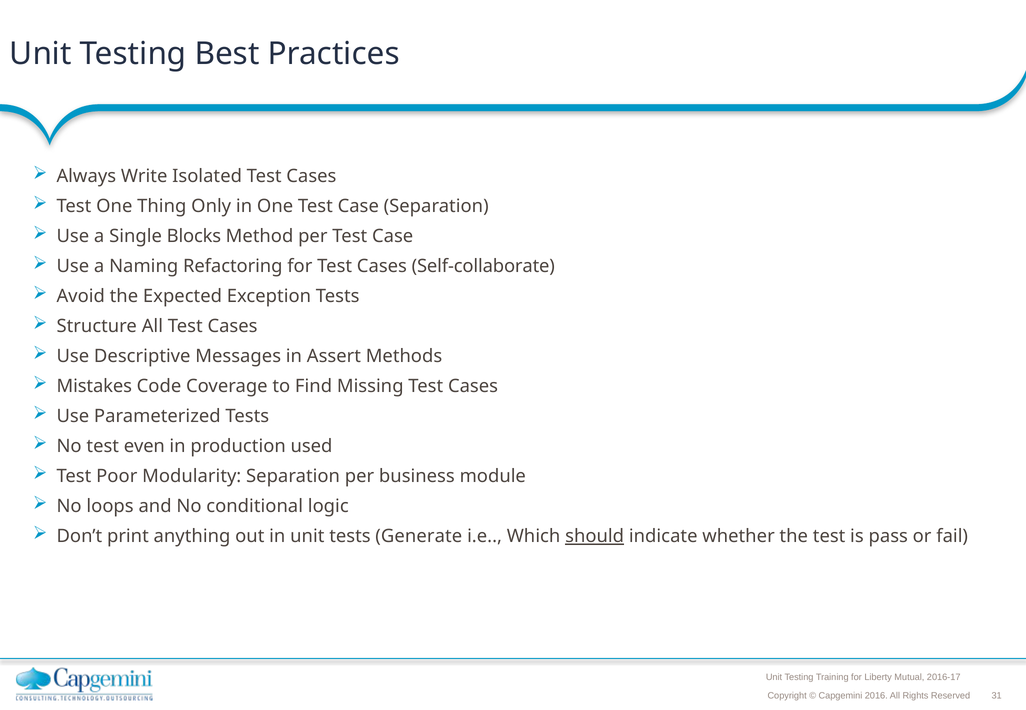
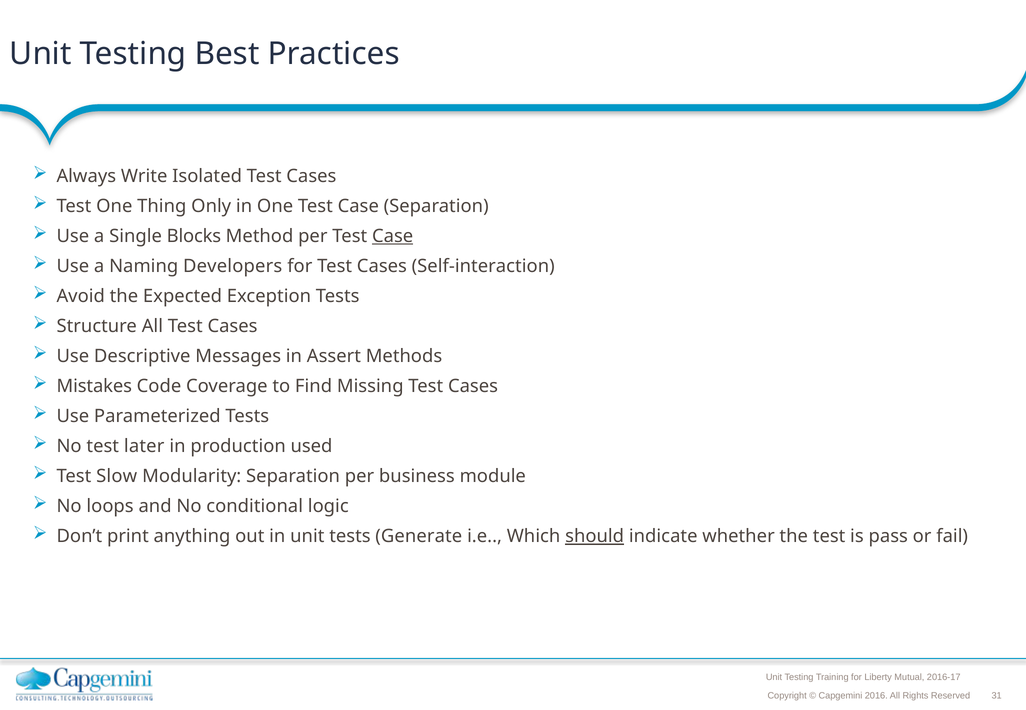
Case at (393, 236) underline: none -> present
Refactoring: Refactoring -> Developers
Self-collaborate: Self-collaborate -> Self-interaction
even: even -> later
Poor: Poor -> Slow
